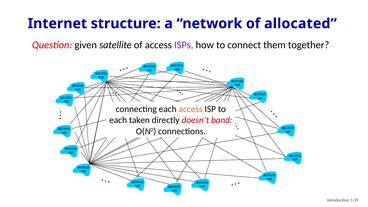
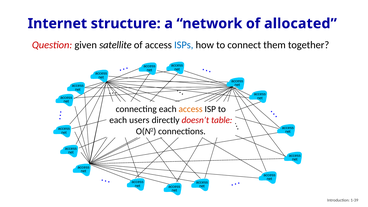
ISPs colour: purple -> blue
taken: taken -> users
band: band -> table
